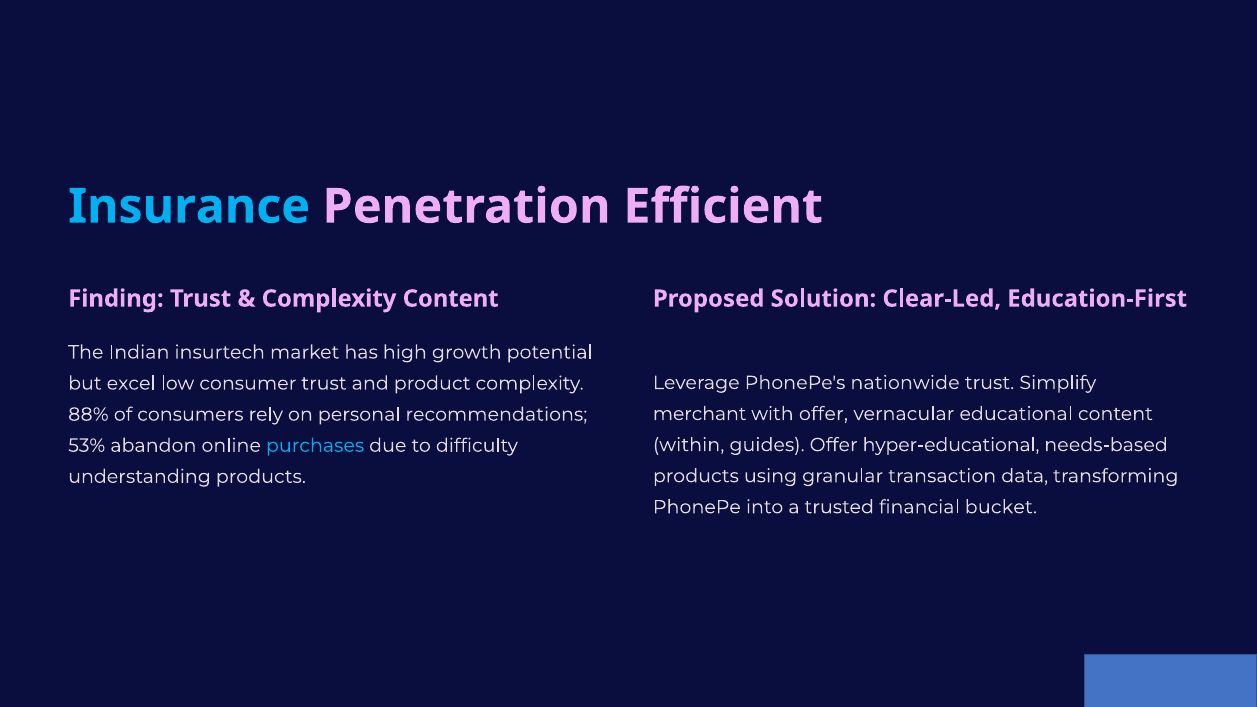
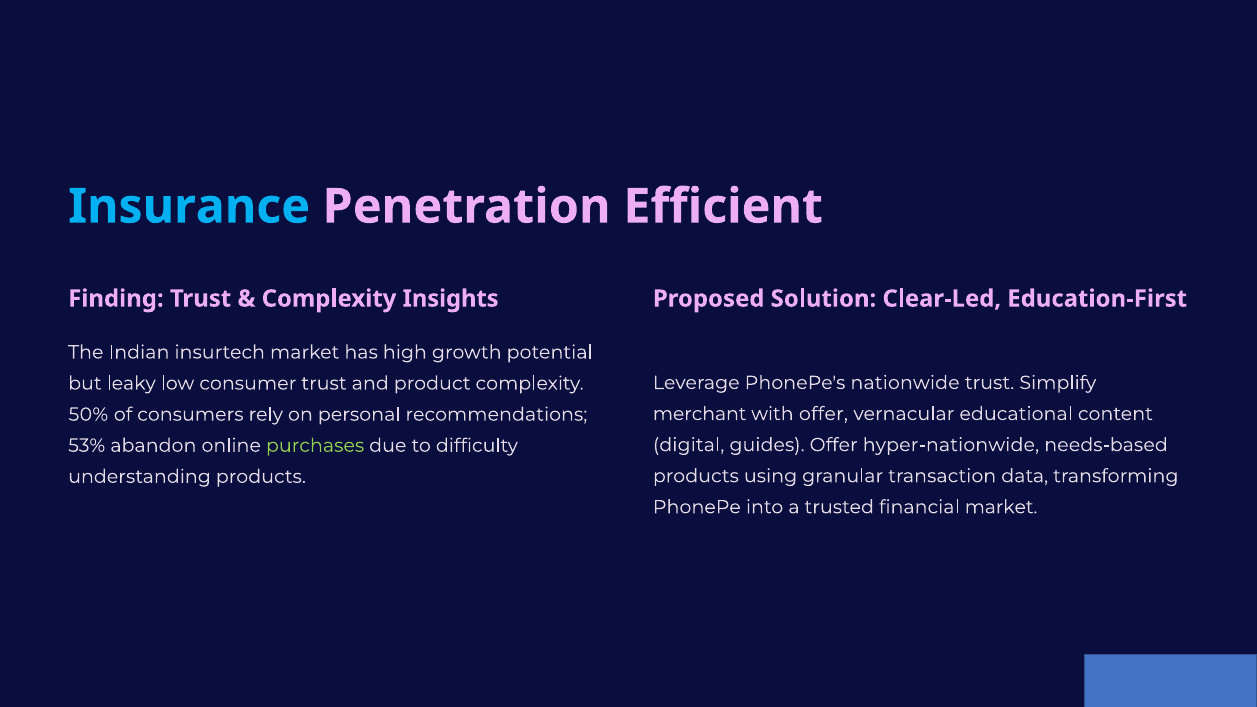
Complexity Content: Content -> Insights
excel: excel -> leaky
88%: 88% -> 50%
within: within -> digital
hyper-educational: hyper-educational -> hyper-nationwide
purchases colour: light blue -> light green
financial bucket: bucket -> market
